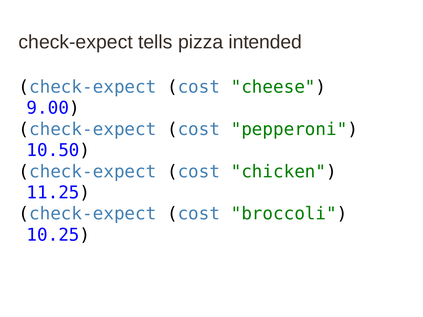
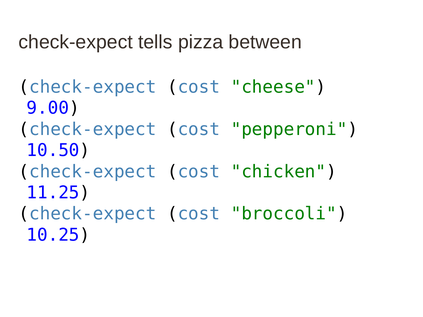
intended: intended -> between
